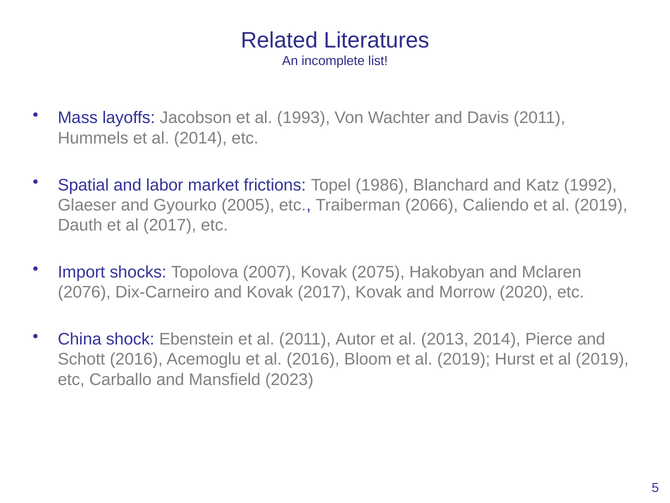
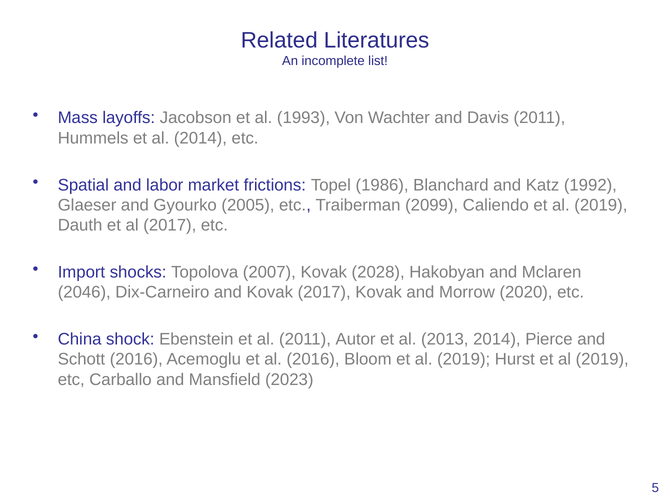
2066: 2066 -> 2099
2075: 2075 -> 2028
2076: 2076 -> 2046
